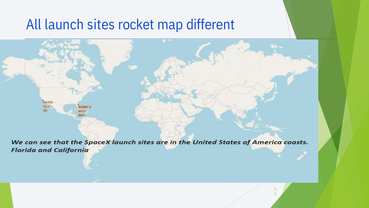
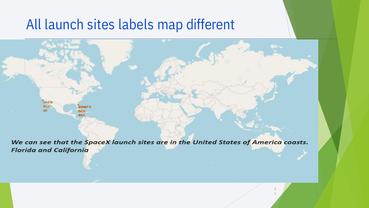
rocket: rocket -> labels
